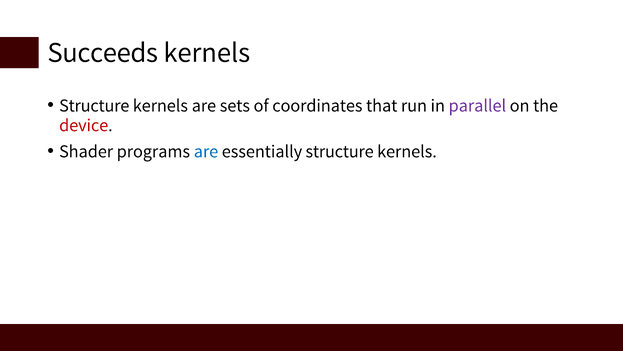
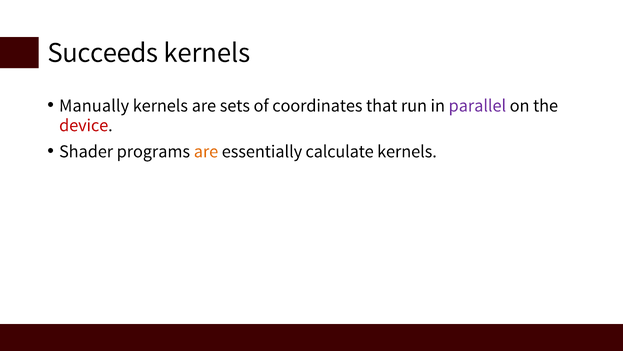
Structure at (94, 105): Structure -> Manually
are at (206, 151) colour: blue -> orange
essentially structure: structure -> calculate
